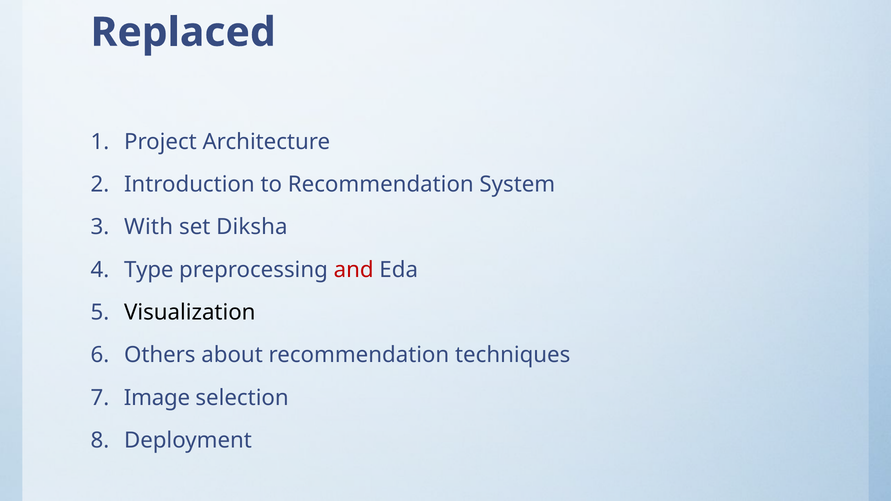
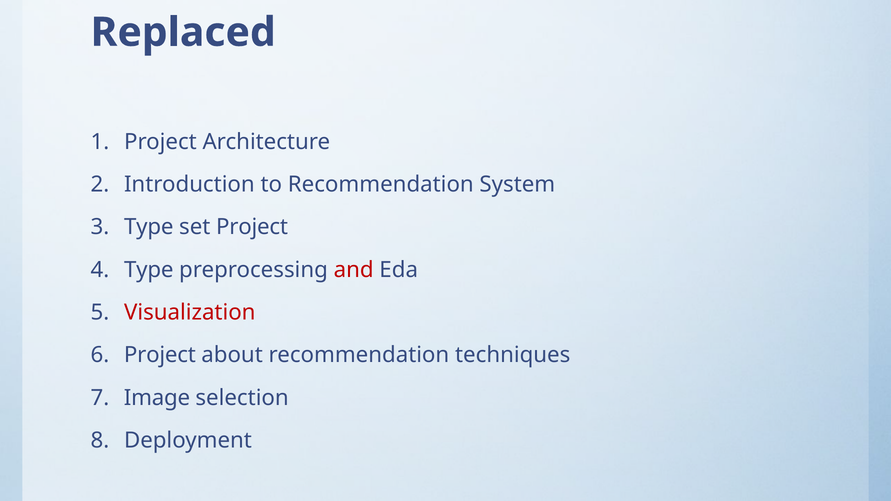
With at (149, 227): With -> Type
set Diksha: Diksha -> Project
Visualization colour: black -> red
Others at (160, 355): Others -> Project
